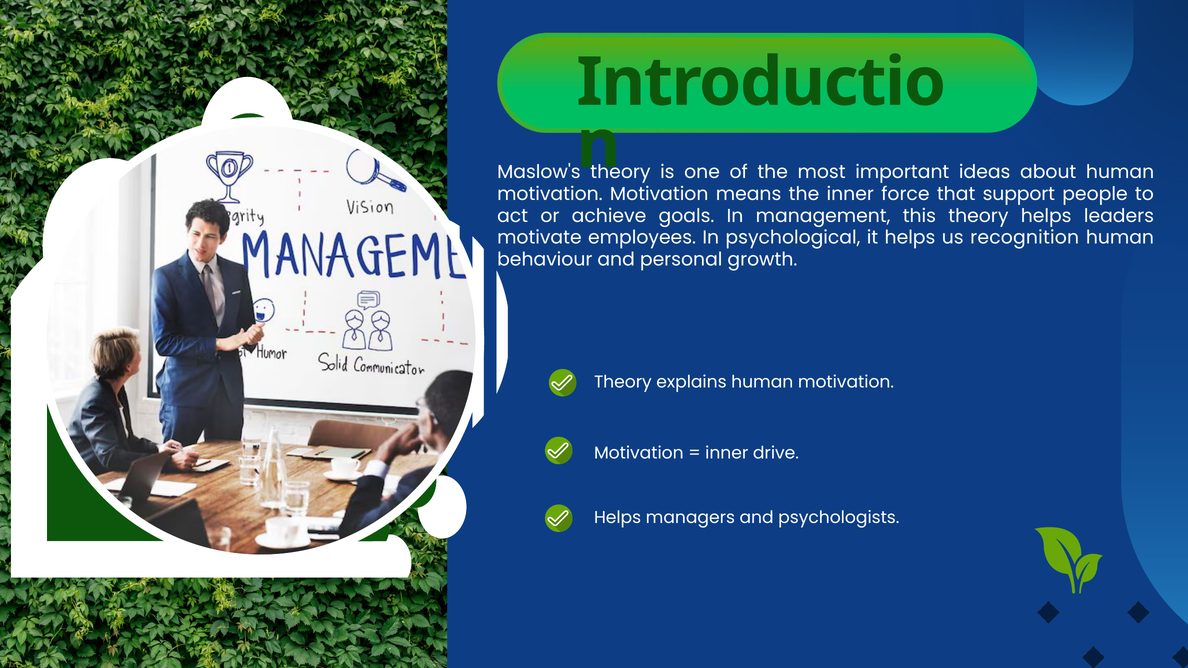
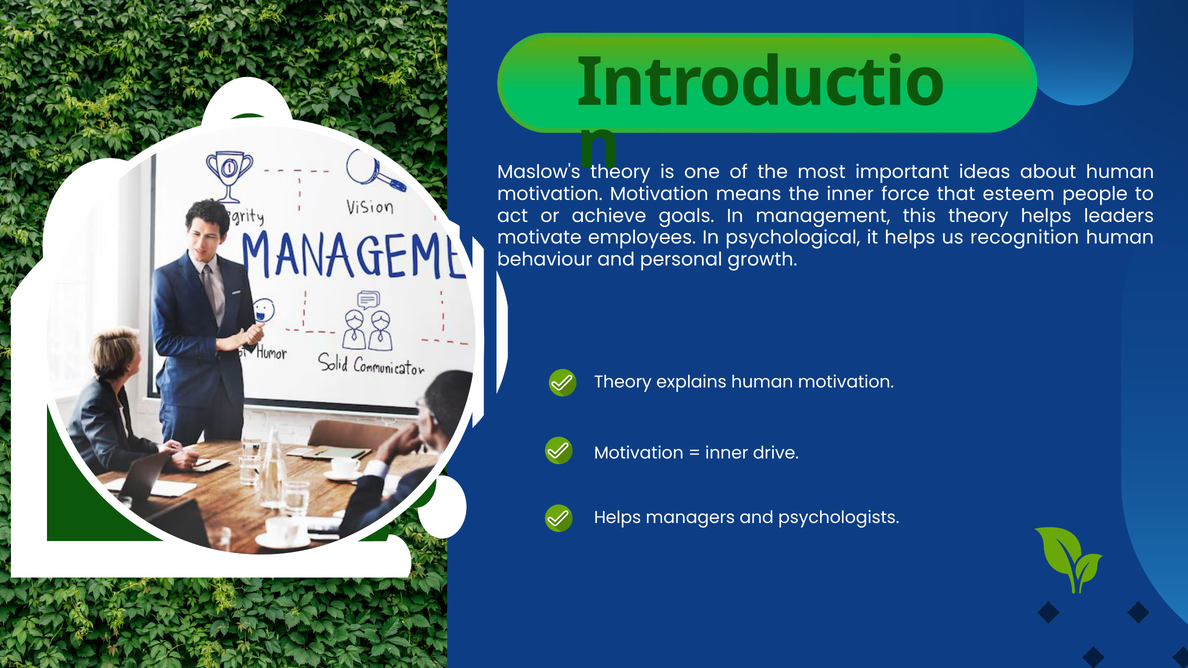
support: support -> esteem
